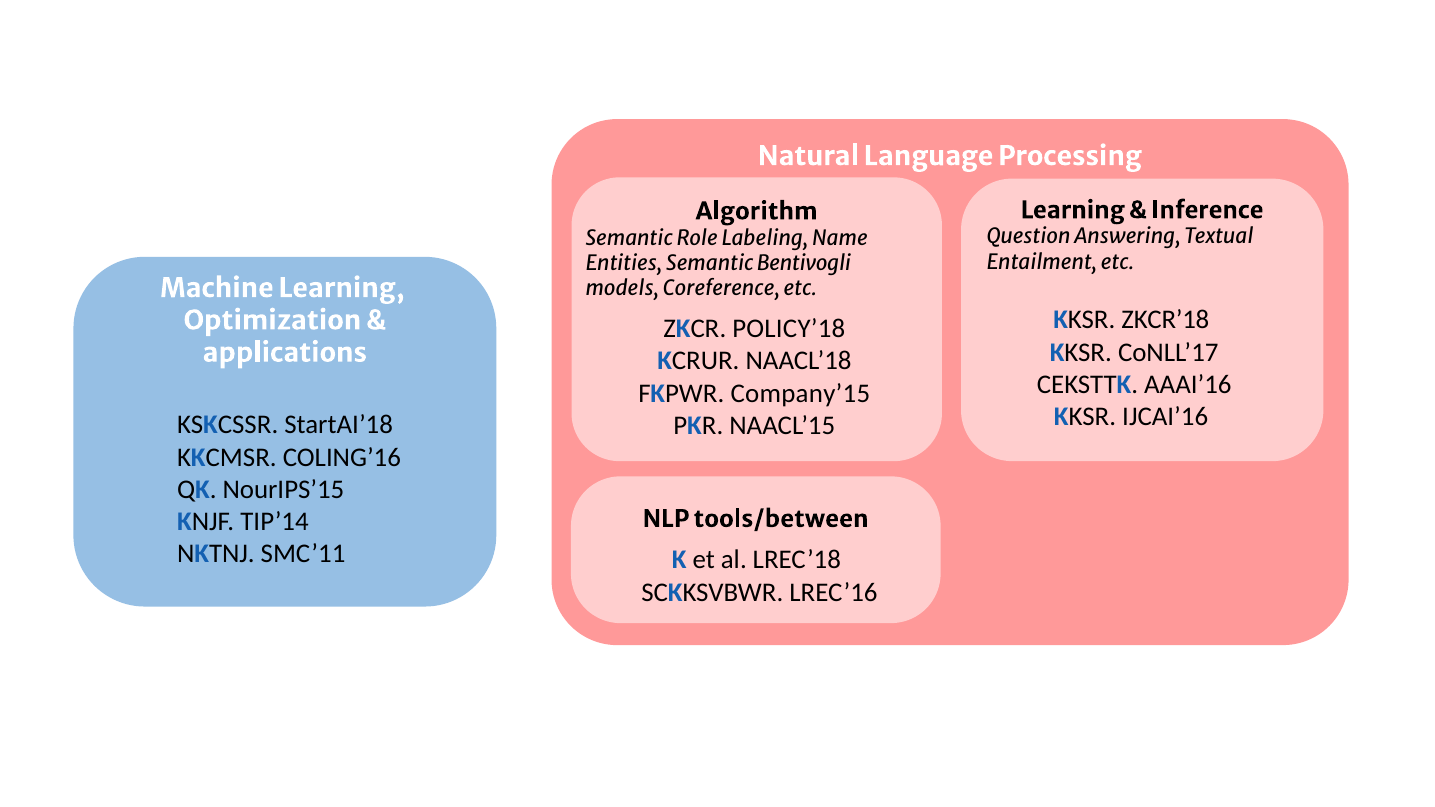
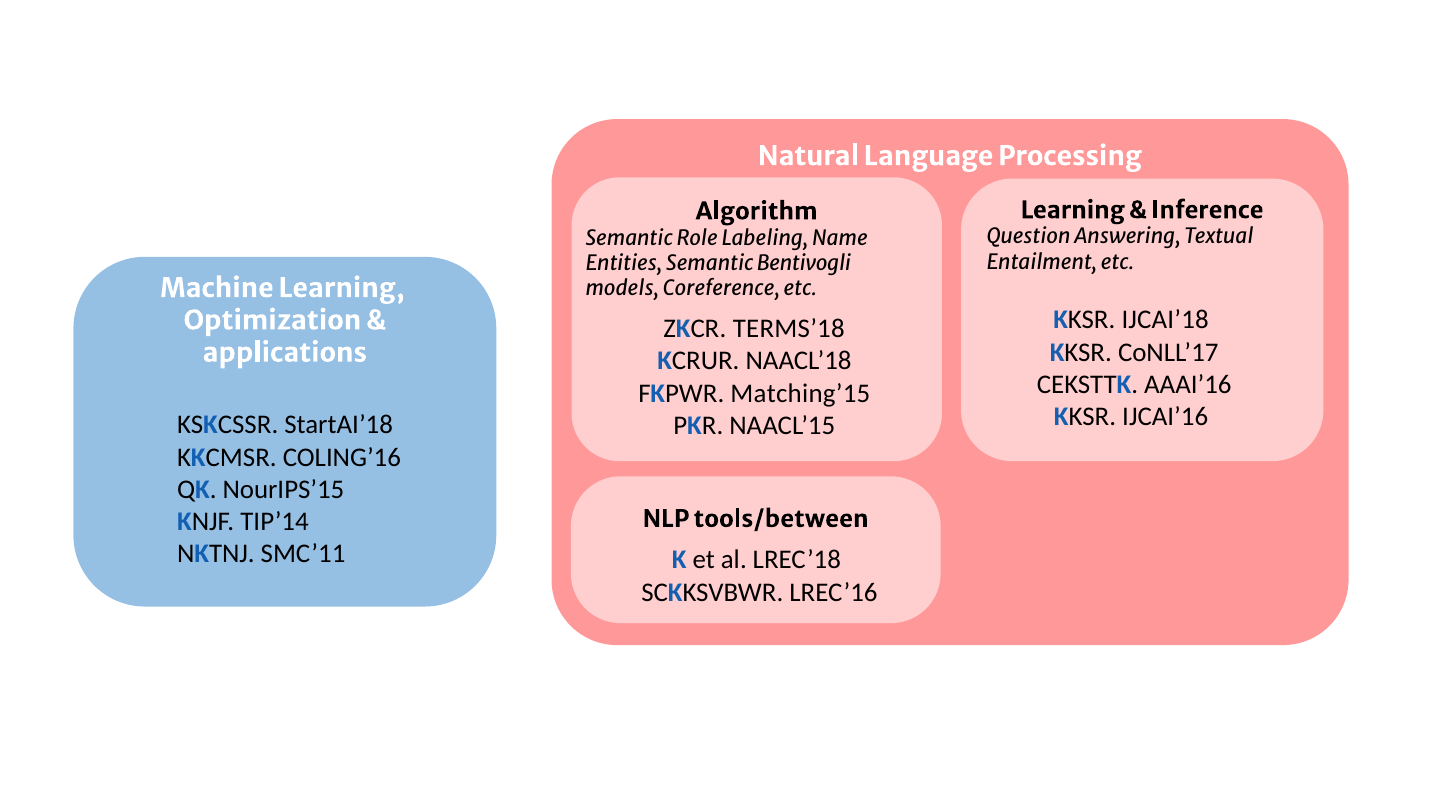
ZKCR’18: ZKCR’18 -> IJCAI’18
POLICY’18: POLICY’18 -> TERMS’18
Company’15: Company’15 -> Matching’15
